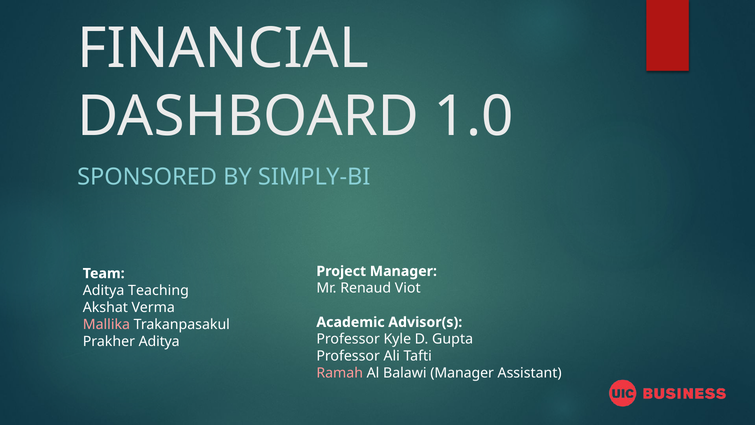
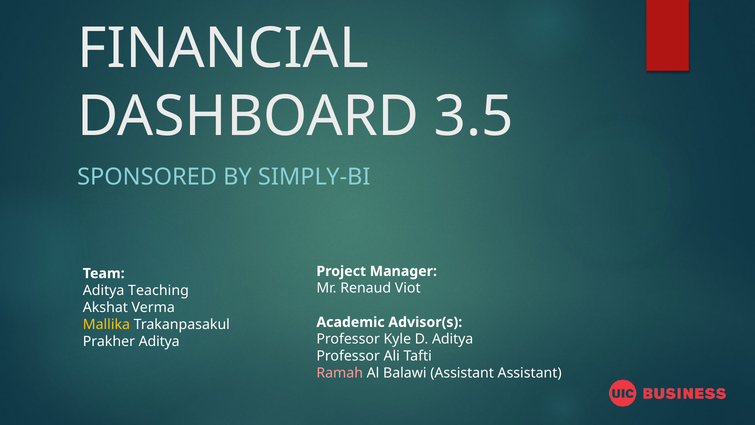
1.0: 1.0 -> 3.5
Mallika colour: pink -> yellow
D Gupta: Gupta -> Aditya
Balawi Manager: Manager -> Assistant
